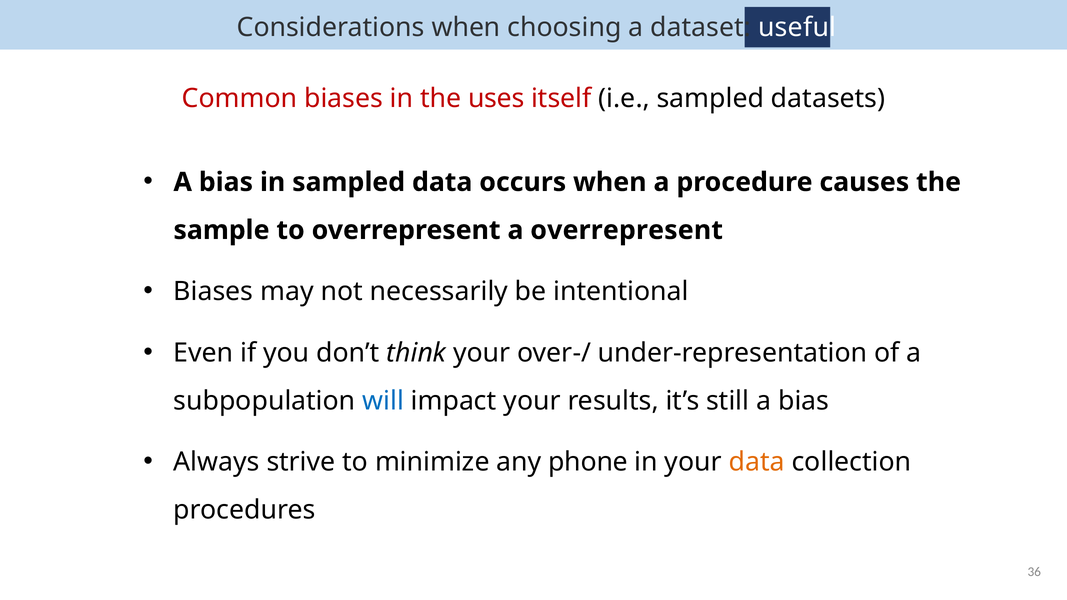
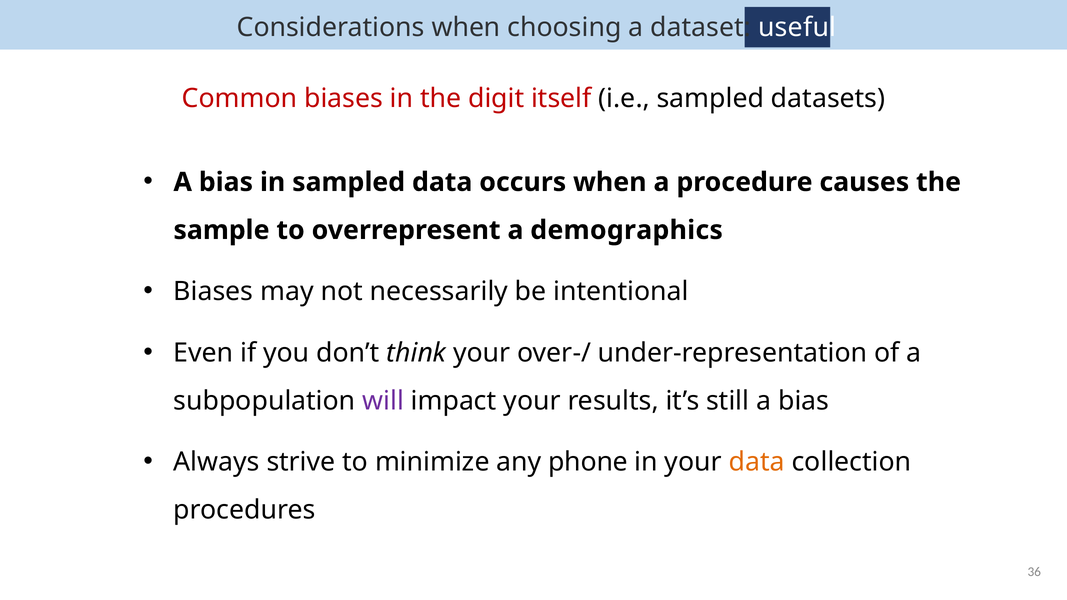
uses: uses -> digit
a overrepresent: overrepresent -> demographics
will colour: blue -> purple
